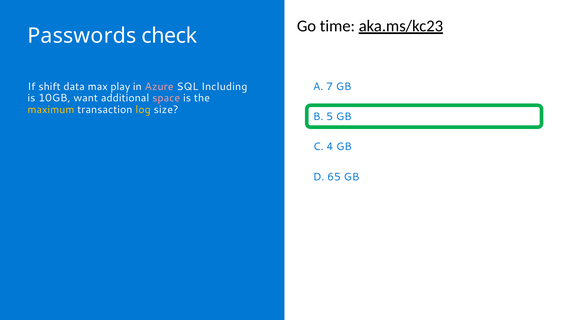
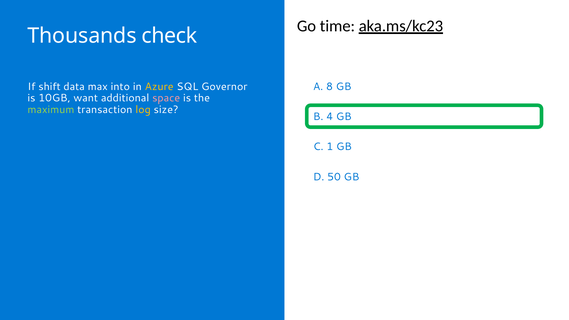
Passwords: Passwords -> Thousands
play: play -> into
Azure colour: pink -> yellow
Including: Including -> Governor
7: 7 -> 8
maximum colour: yellow -> light green
5: 5 -> 4
4: 4 -> 1
65: 65 -> 50
